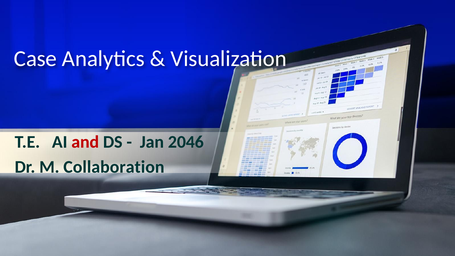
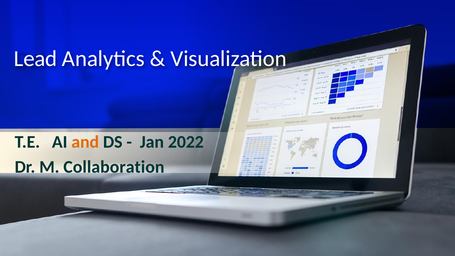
Case: Case -> Lead
and colour: red -> orange
2046: 2046 -> 2022
